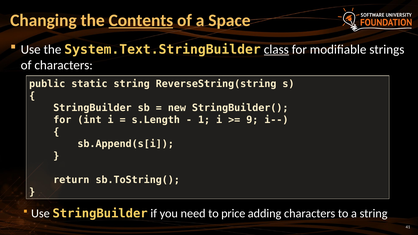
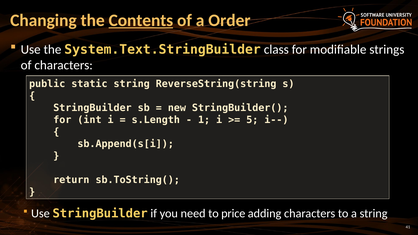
Space: Space -> Order
class underline: present -> none
9: 9 -> 5
